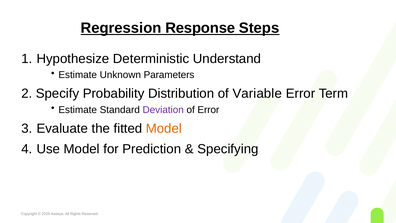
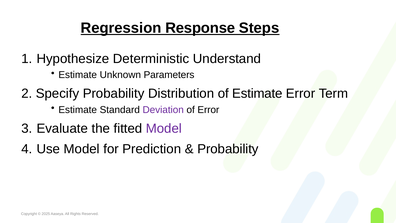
of Variable: Variable -> Estimate
Model at (164, 128) colour: orange -> purple
Specifying at (228, 149): Specifying -> Probability
